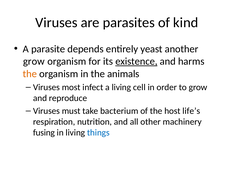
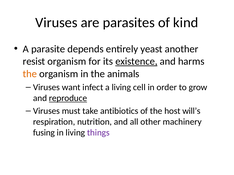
grow at (34, 62): grow -> resist
most: most -> want
reproduce underline: none -> present
bacterium: bacterium -> antibiotics
life’s: life’s -> will’s
things colour: blue -> purple
